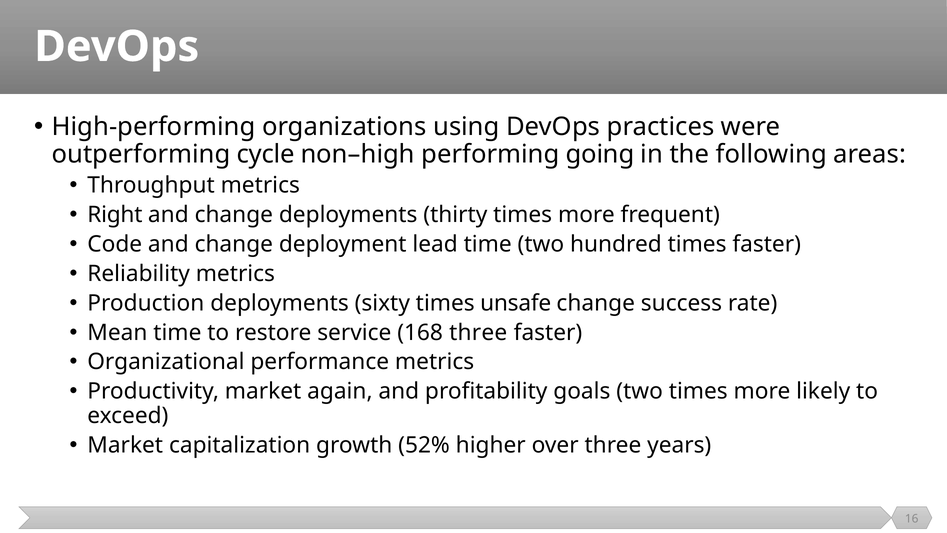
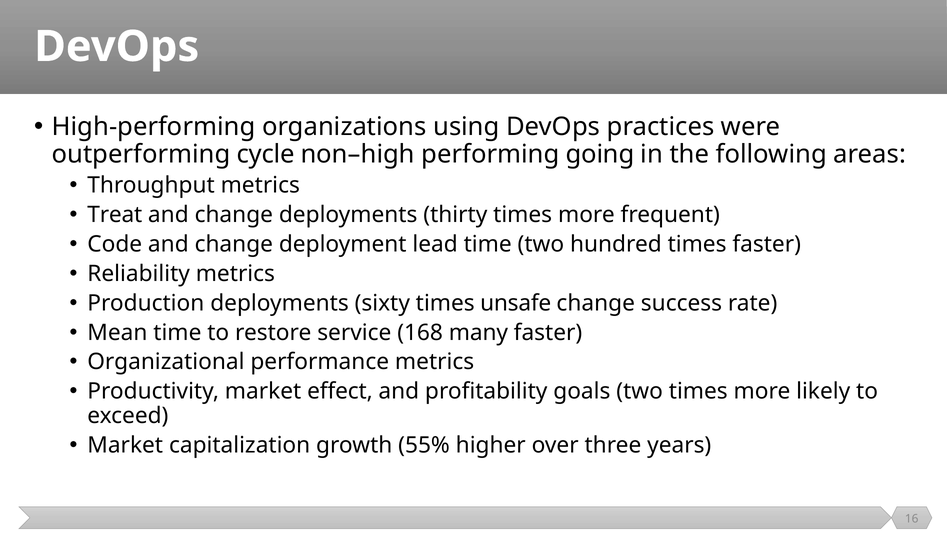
Right: Right -> Treat
168 three: three -> many
again: again -> effect
52%: 52% -> 55%
